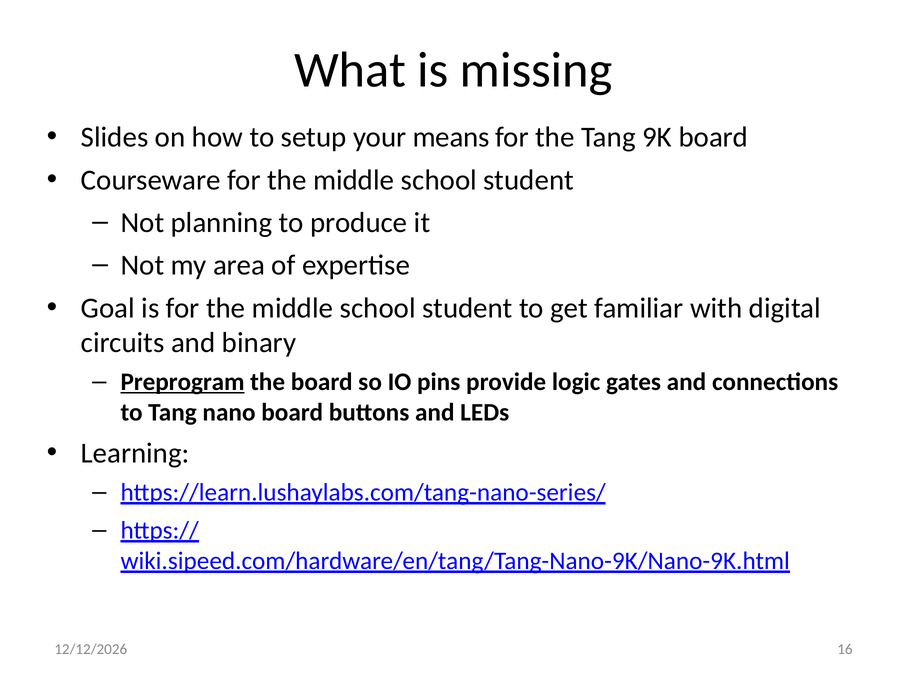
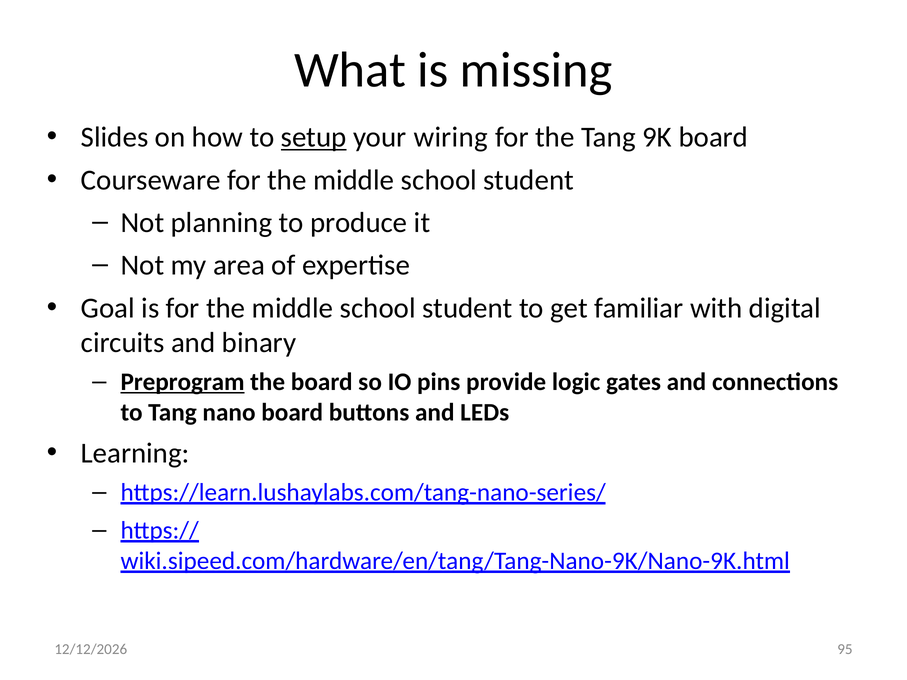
setup underline: none -> present
means: means -> wiring
16: 16 -> 95
